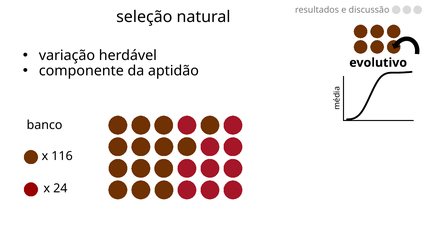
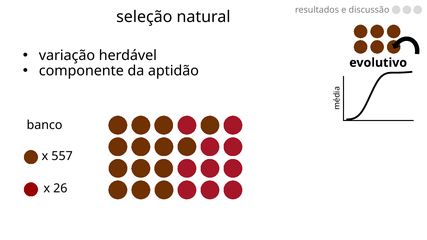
116: 116 -> 557
24: 24 -> 26
